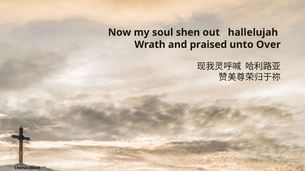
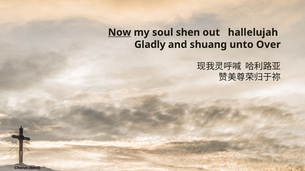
Now underline: none -> present
Wrath: Wrath -> Gladly
praised: praised -> shuang
